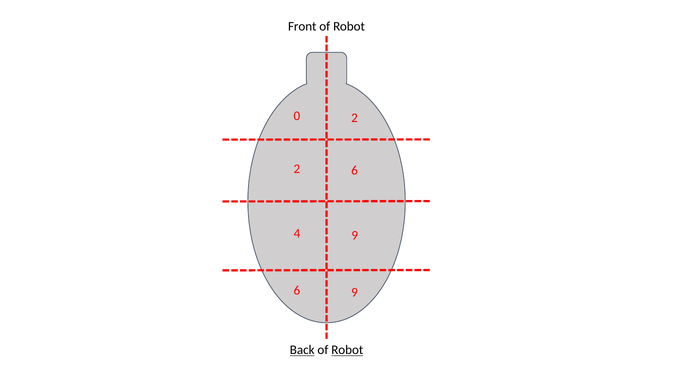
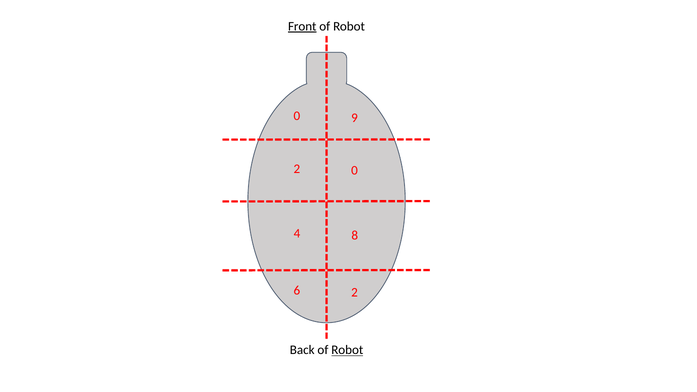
Front underline: none -> present
0 2: 2 -> 9
2 6: 6 -> 0
4 9: 9 -> 8
6 9: 9 -> 2
Back underline: present -> none
